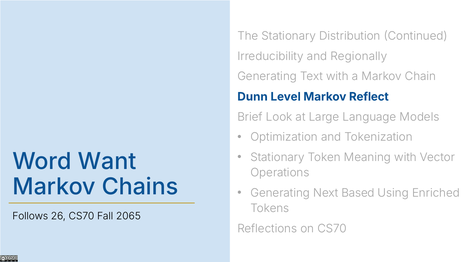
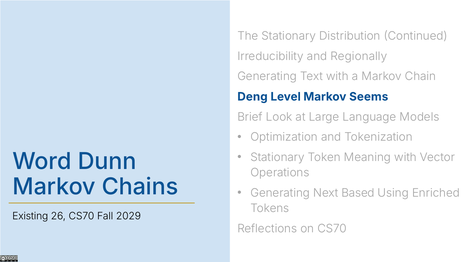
Dunn: Dunn -> Deng
Reflect: Reflect -> Seems
Want: Want -> Dunn
Follows: Follows -> Existing
2065: 2065 -> 2029
